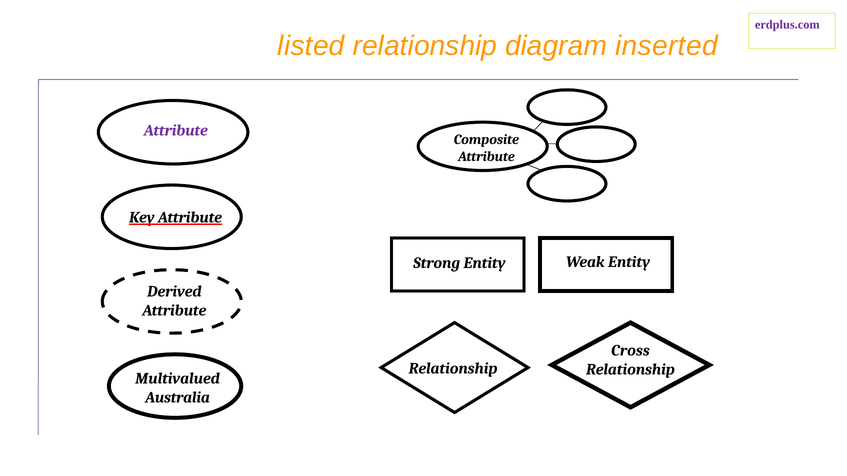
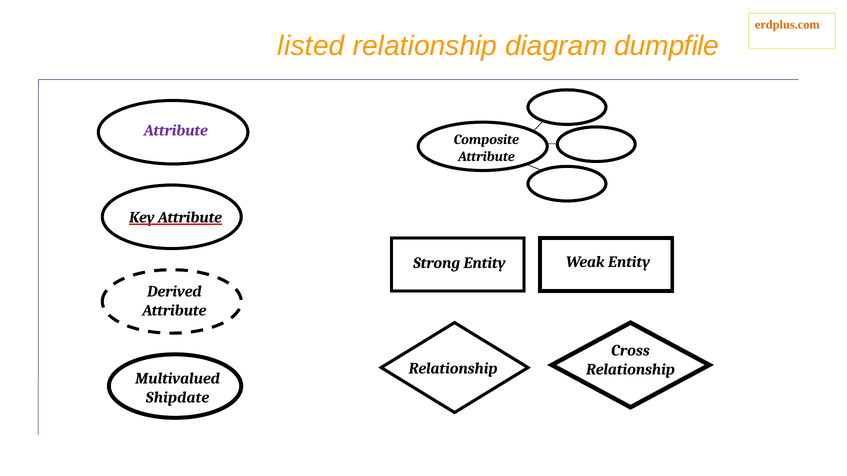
erdplus.com colour: purple -> orange
inserted: inserted -> dumpfile
Australia: Australia -> Shipdate
